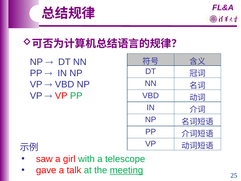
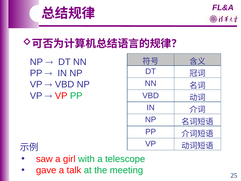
meeting underline: present -> none
